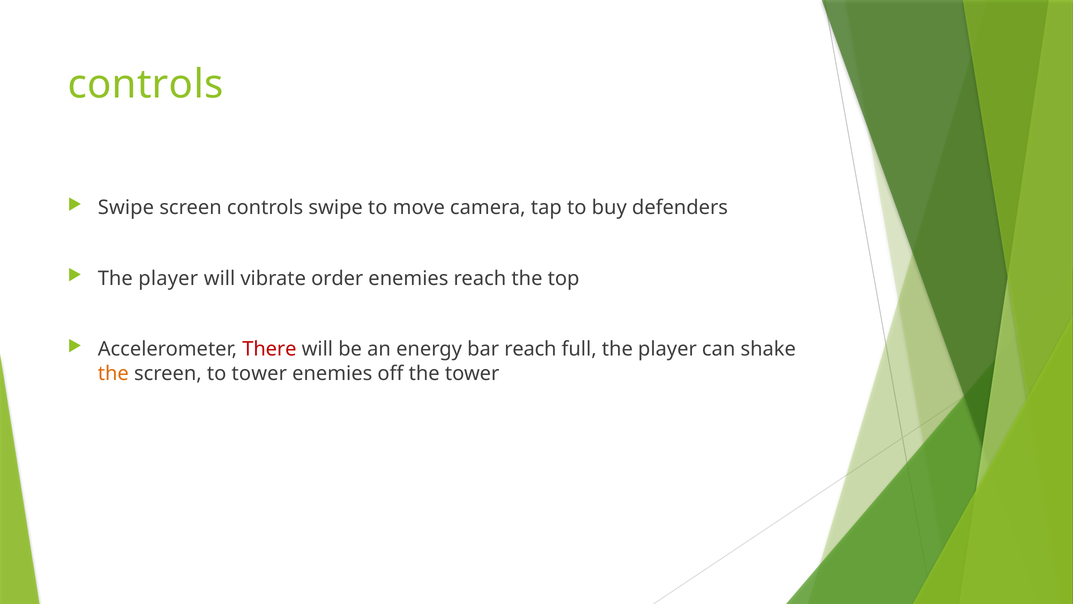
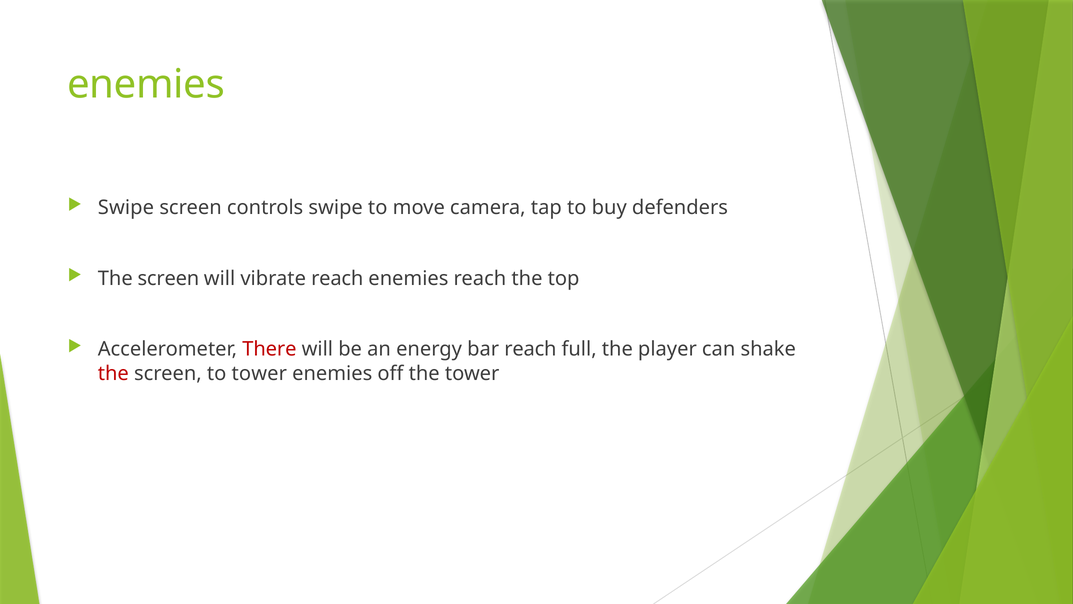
controls at (146, 85): controls -> enemies
player at (168, 278): player -> screen
vibrate order: order -> reach
the at (113, 373) colour: orange -> red
